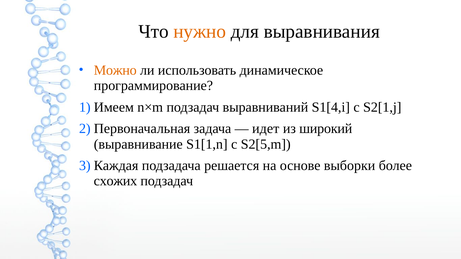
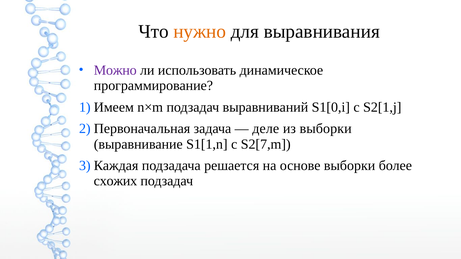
Можно colour: orange -> purple
S1[4,i: S1[4,i -> S1[0,i
идет: идет -> деле
из широкий: широкий -> выборки
S2[5,m: S2[5,m -> S2[7,m
